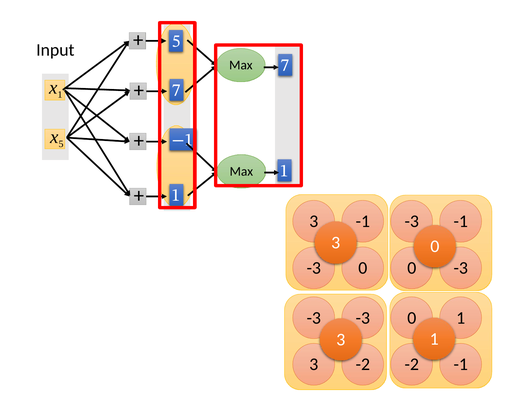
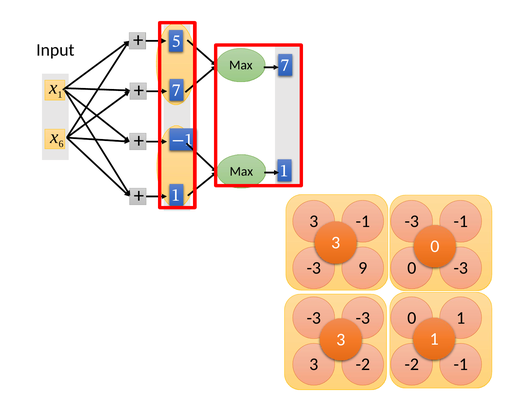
5 at (61, 144): 5 -> 6
0 at (363, 268): 0 -> 9
